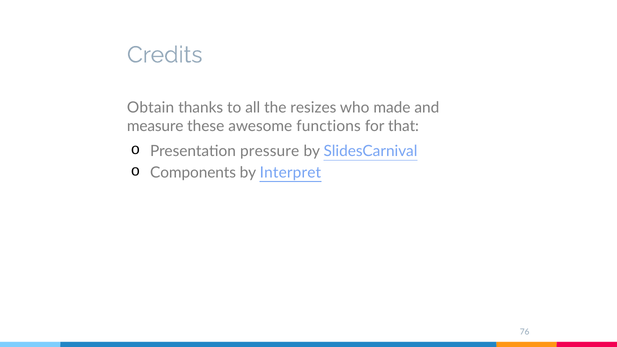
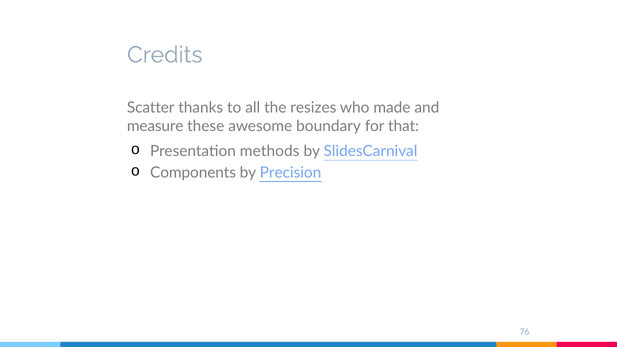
Obtain: Obtain -> Scatter
functions: functions -> boundary
pressure: pressure -> methods
Interpret: Interpret -> Precision
